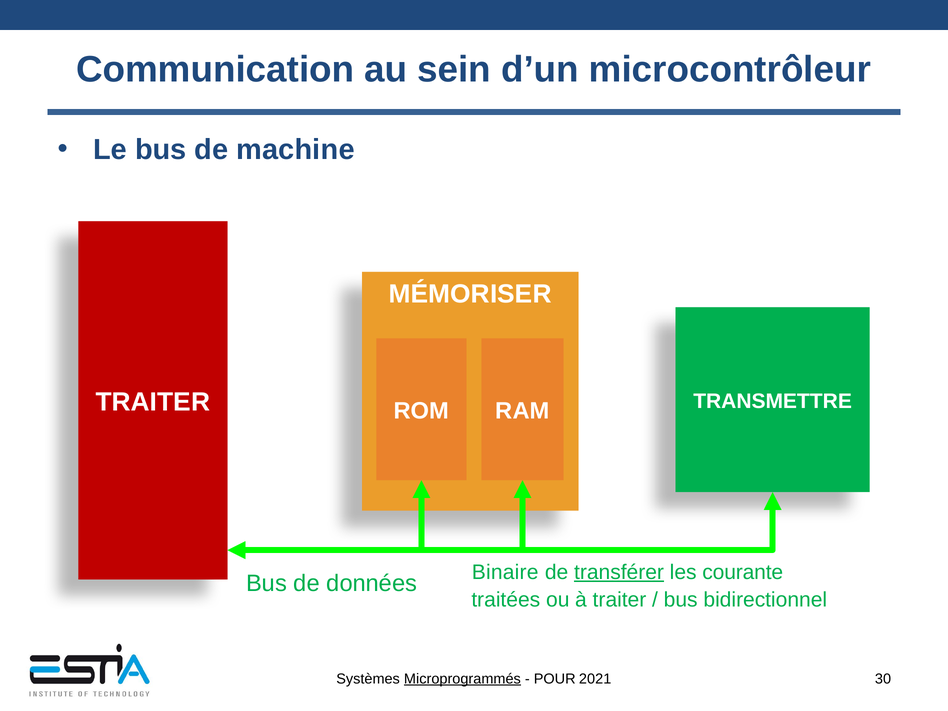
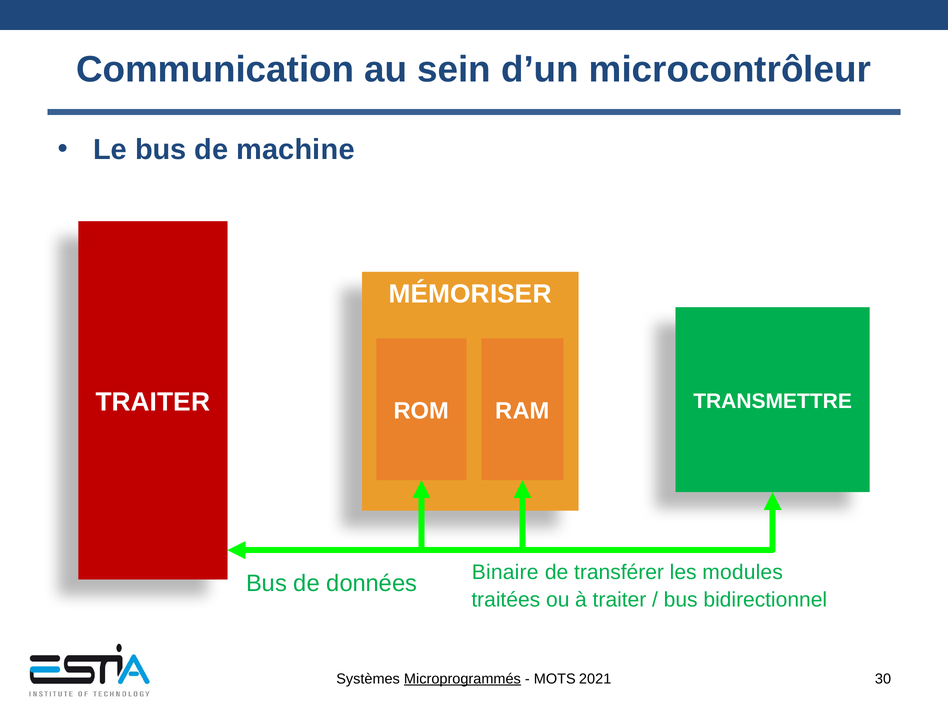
transférer underline: present -> none
courante: courante -> modules
POUR: POUR -> MOTS
